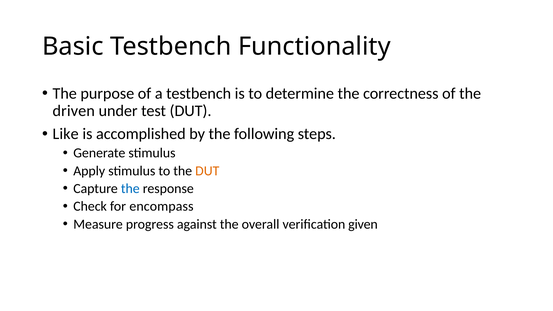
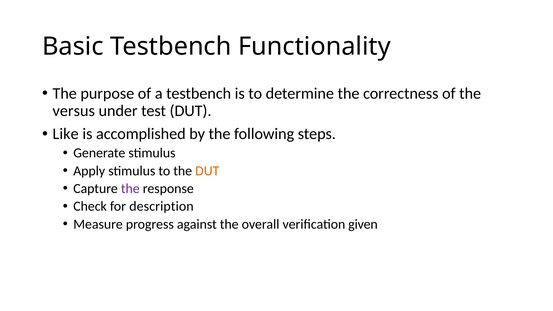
driven: driven -> versus
the at (130, 189) colour: blue -> purple
encompass: encompass -> description
